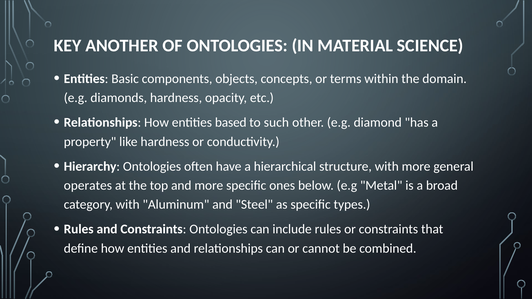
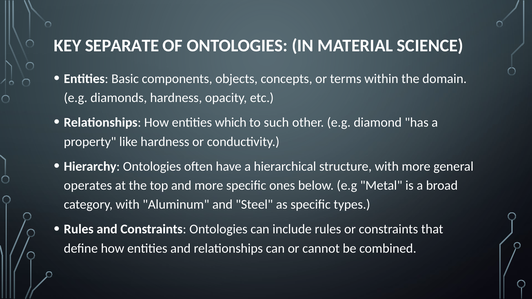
ANOTHER: ANOTHER -> SEPARATE
based: based -> which
